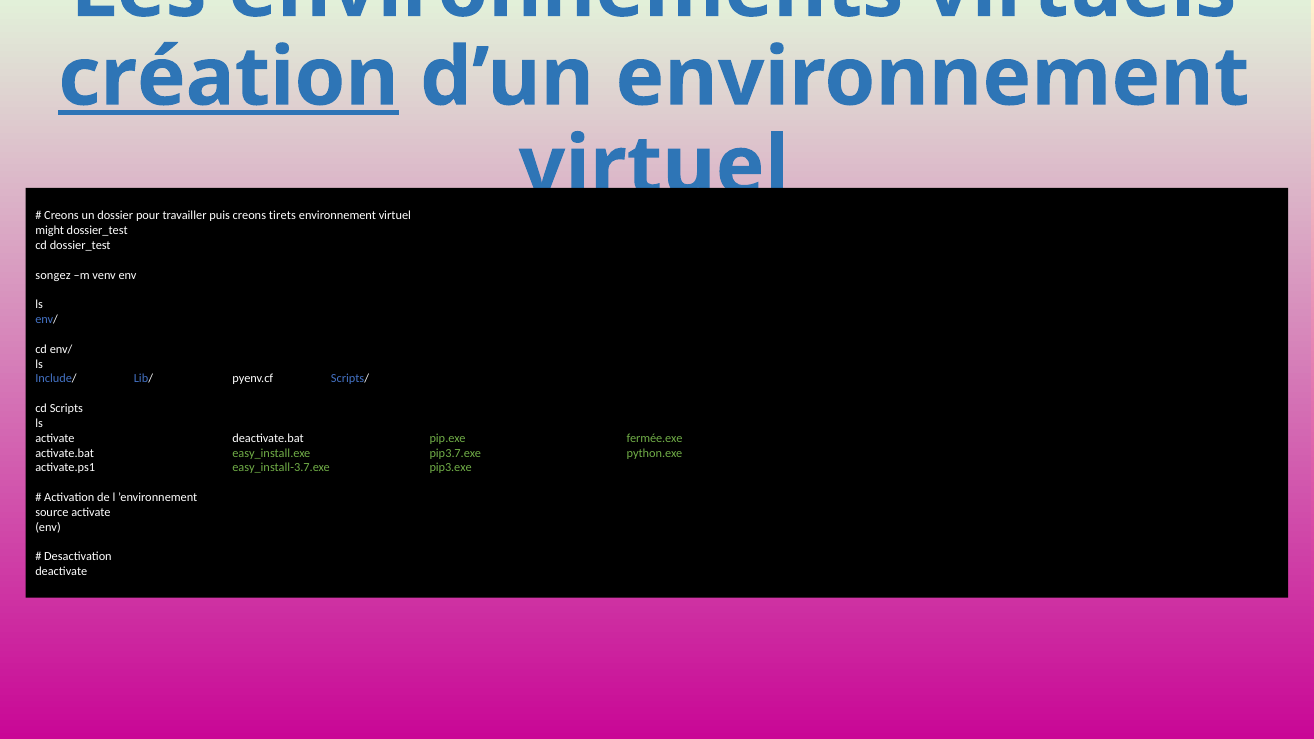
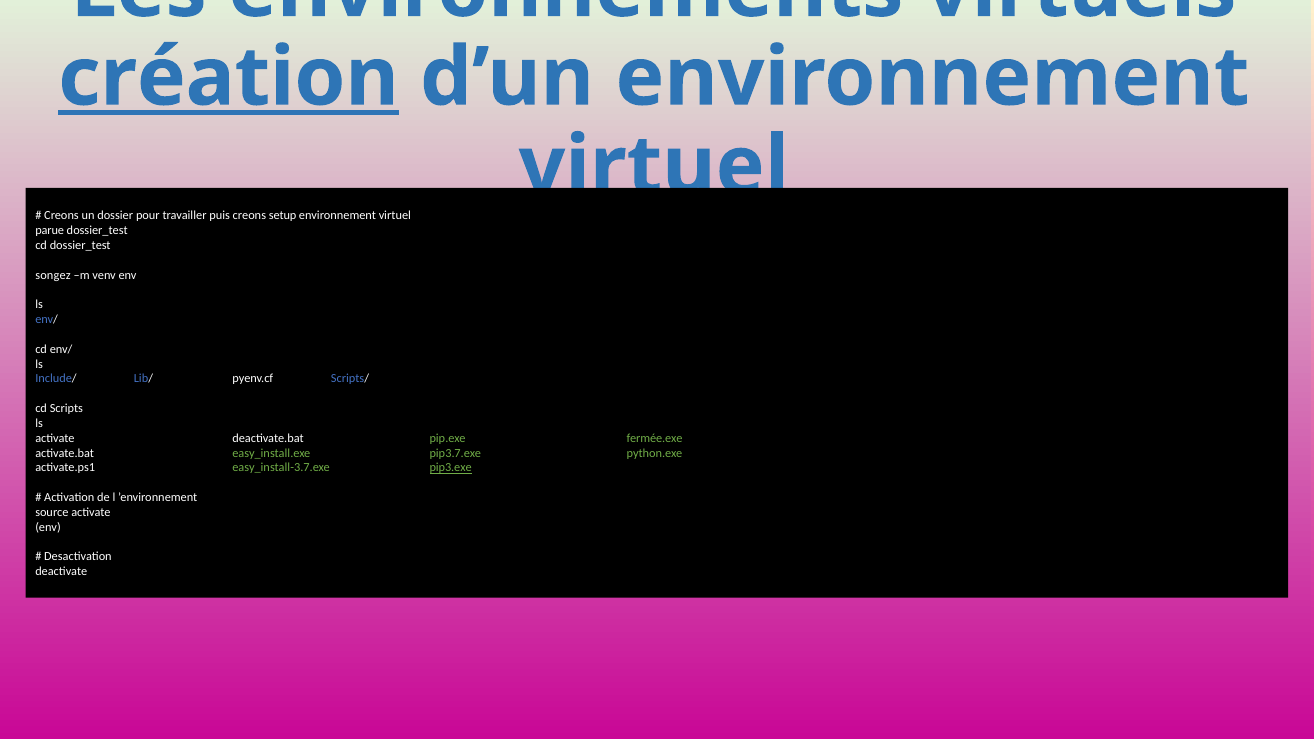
tirets: tirets -> setup
might: might -> parue
pip3.exe underline: none -> present
